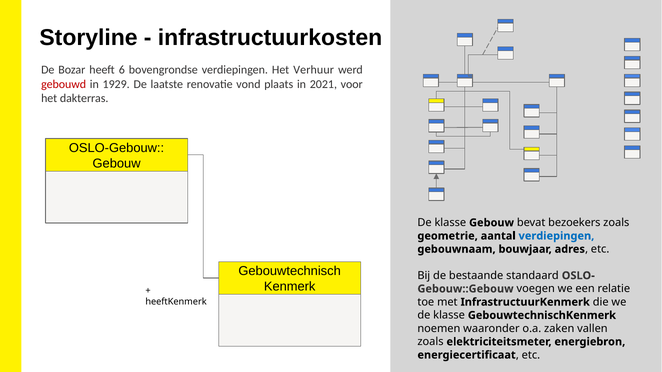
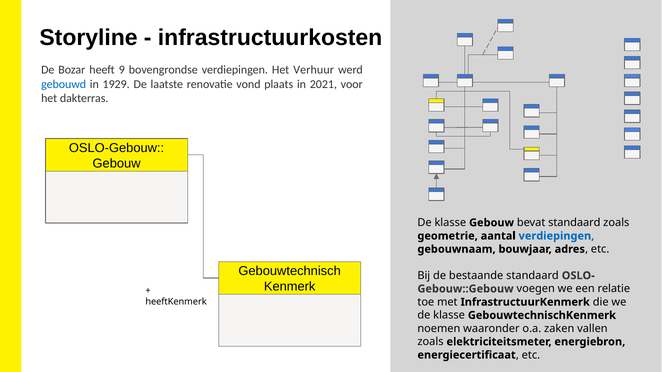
6: 6 -> 9
gebouwd colour: red -> blue
bevat bezoekers: bezoekers -> standaard
